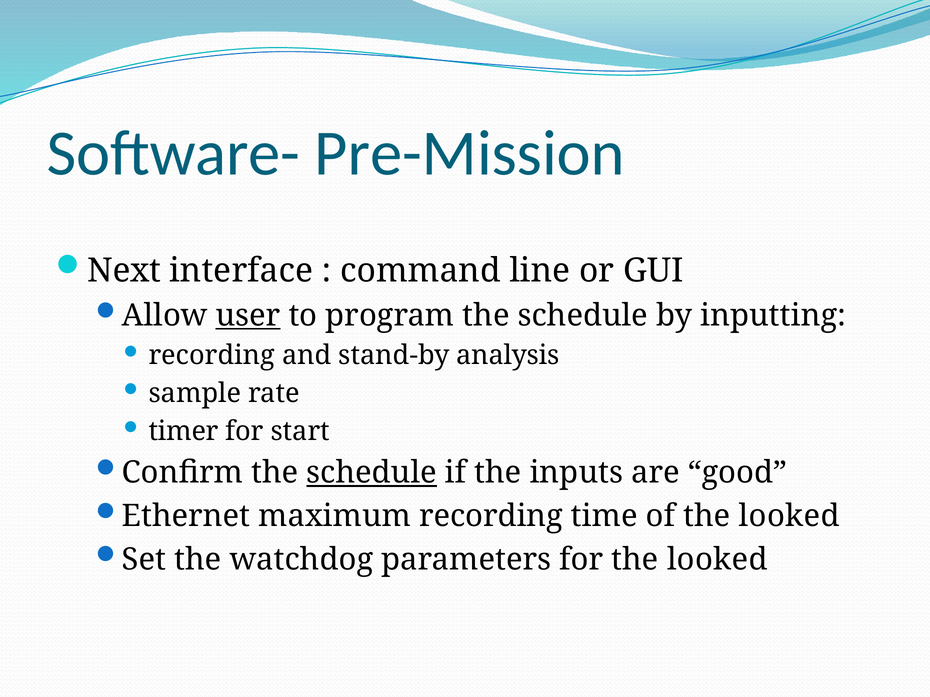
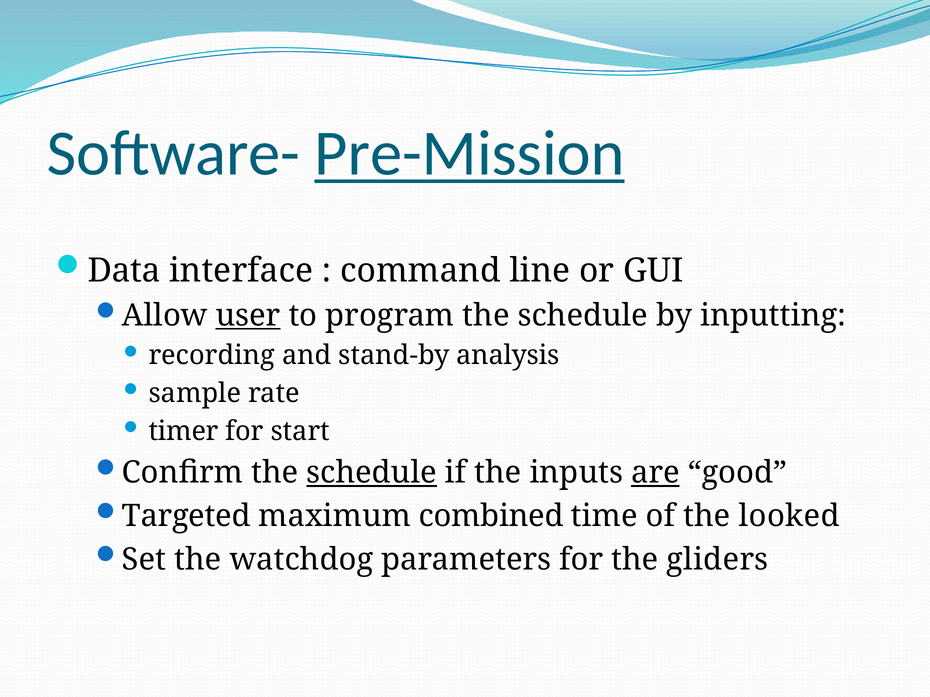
Pre-Mission underline: none -> present
Next: Next -> Data
are underline: none -> present
Ethernet: Ethernet -> Targeted
maximum recording: recording -> combined
for the looked: looked -> gliders
